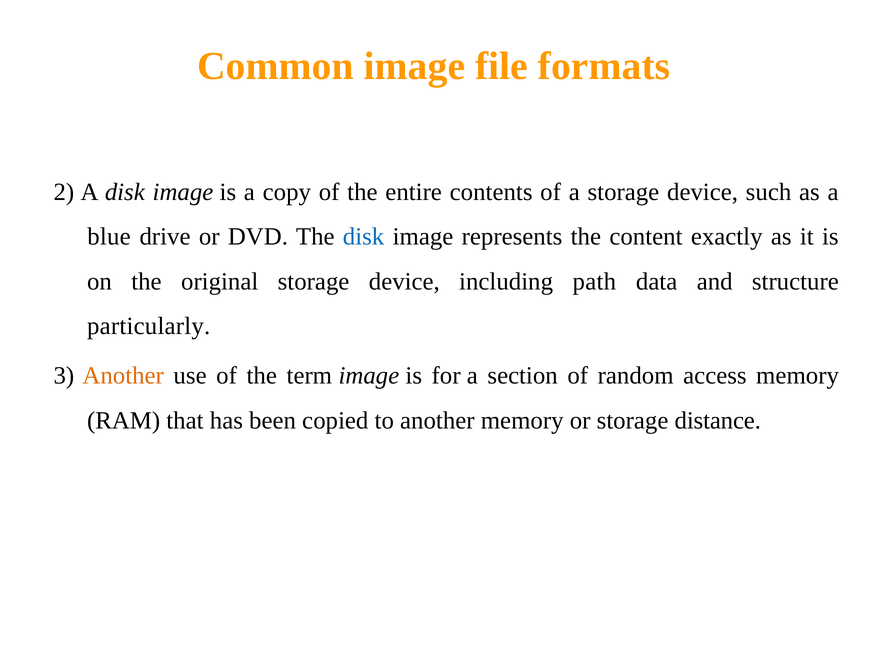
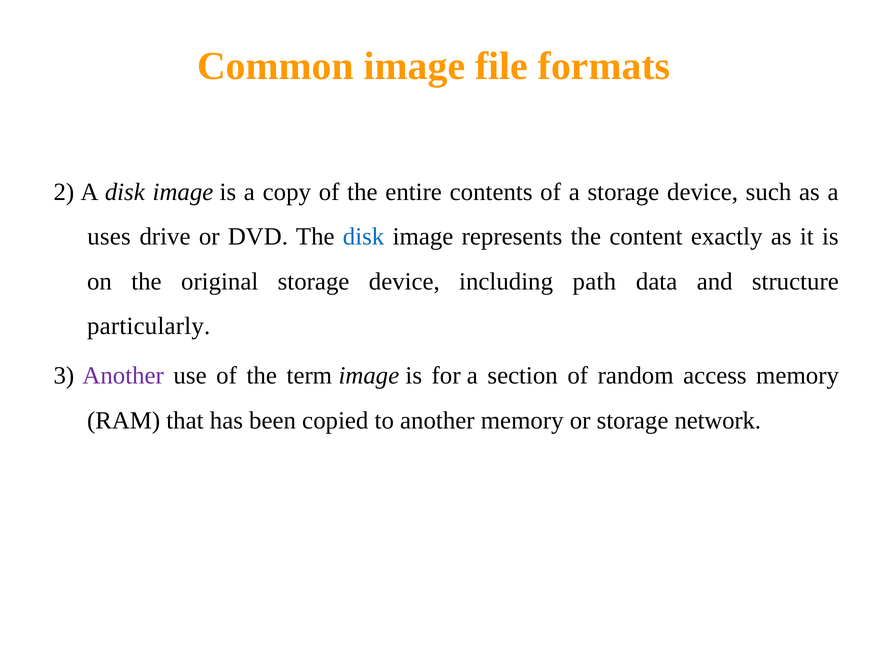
blue: blue -> uses
Another at (123, 376) colour: orange -> purple
distance: distance -> network
